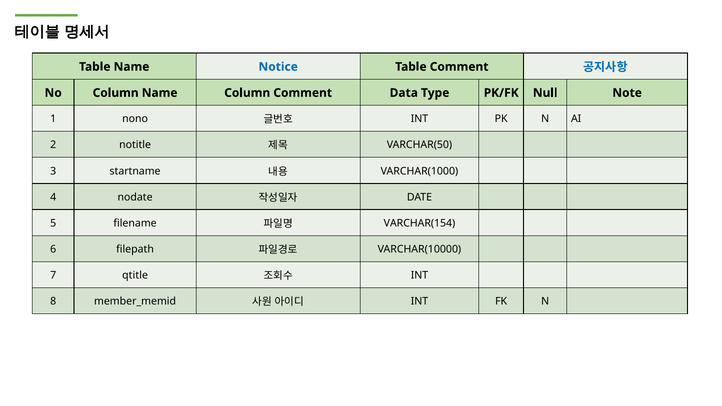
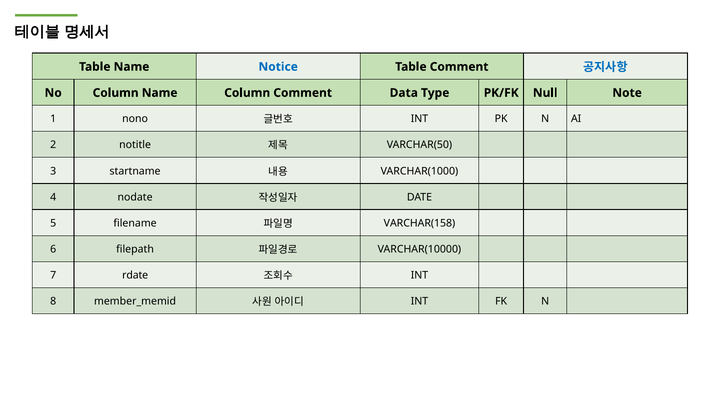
VARCHAR(154: VARCHAR(154 -> VARCHAR(158
qtitle: qtitle -> rdate
